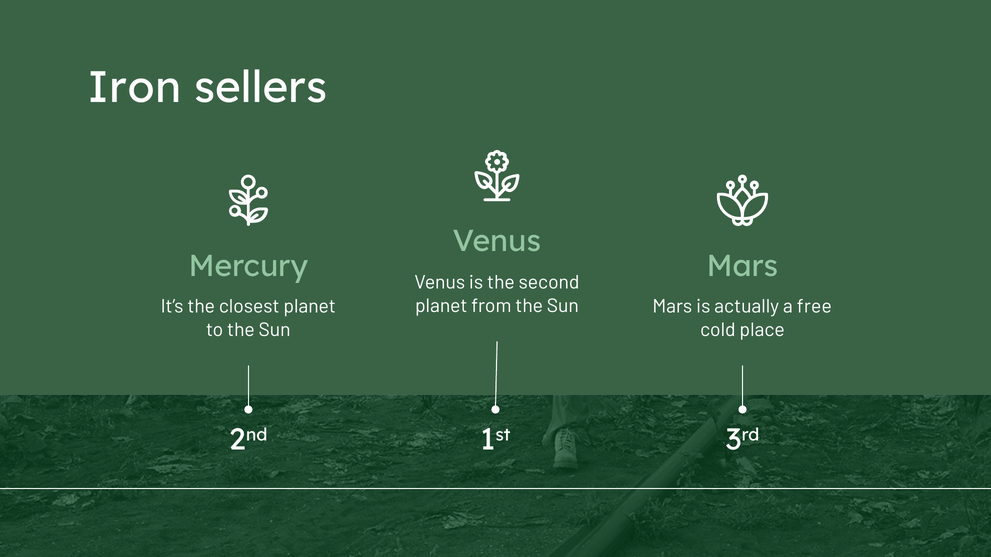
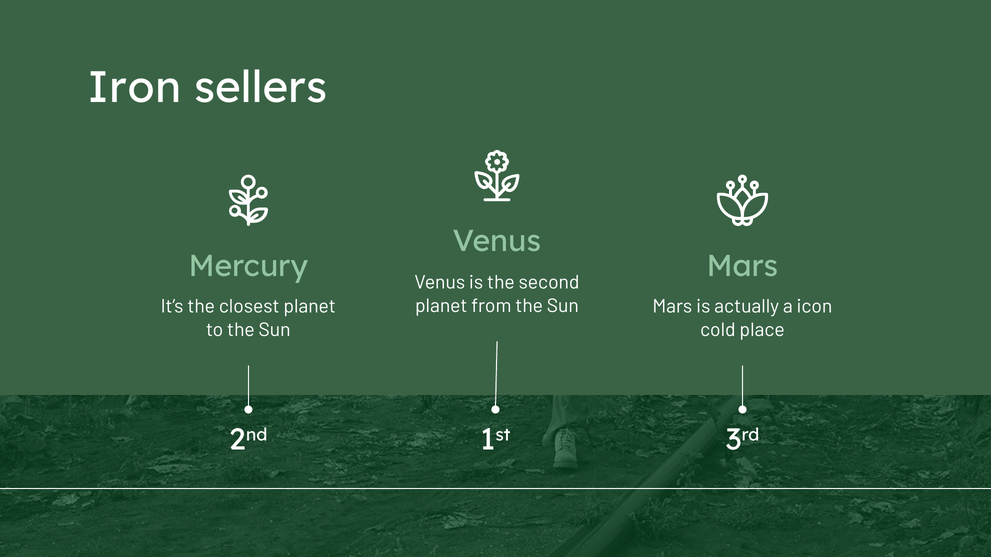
free: free -> icon
